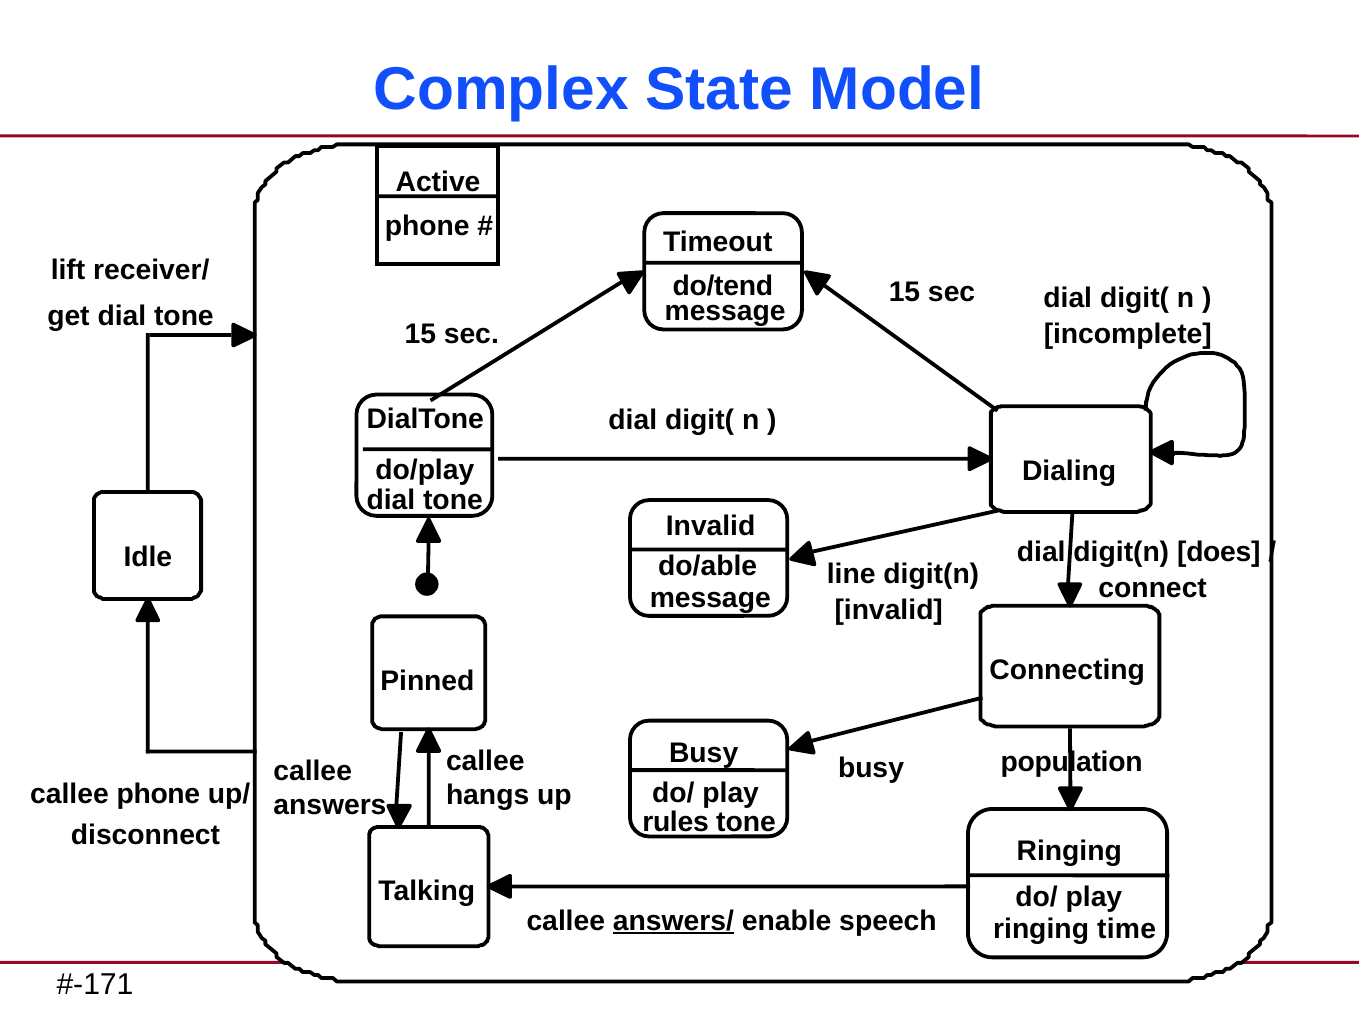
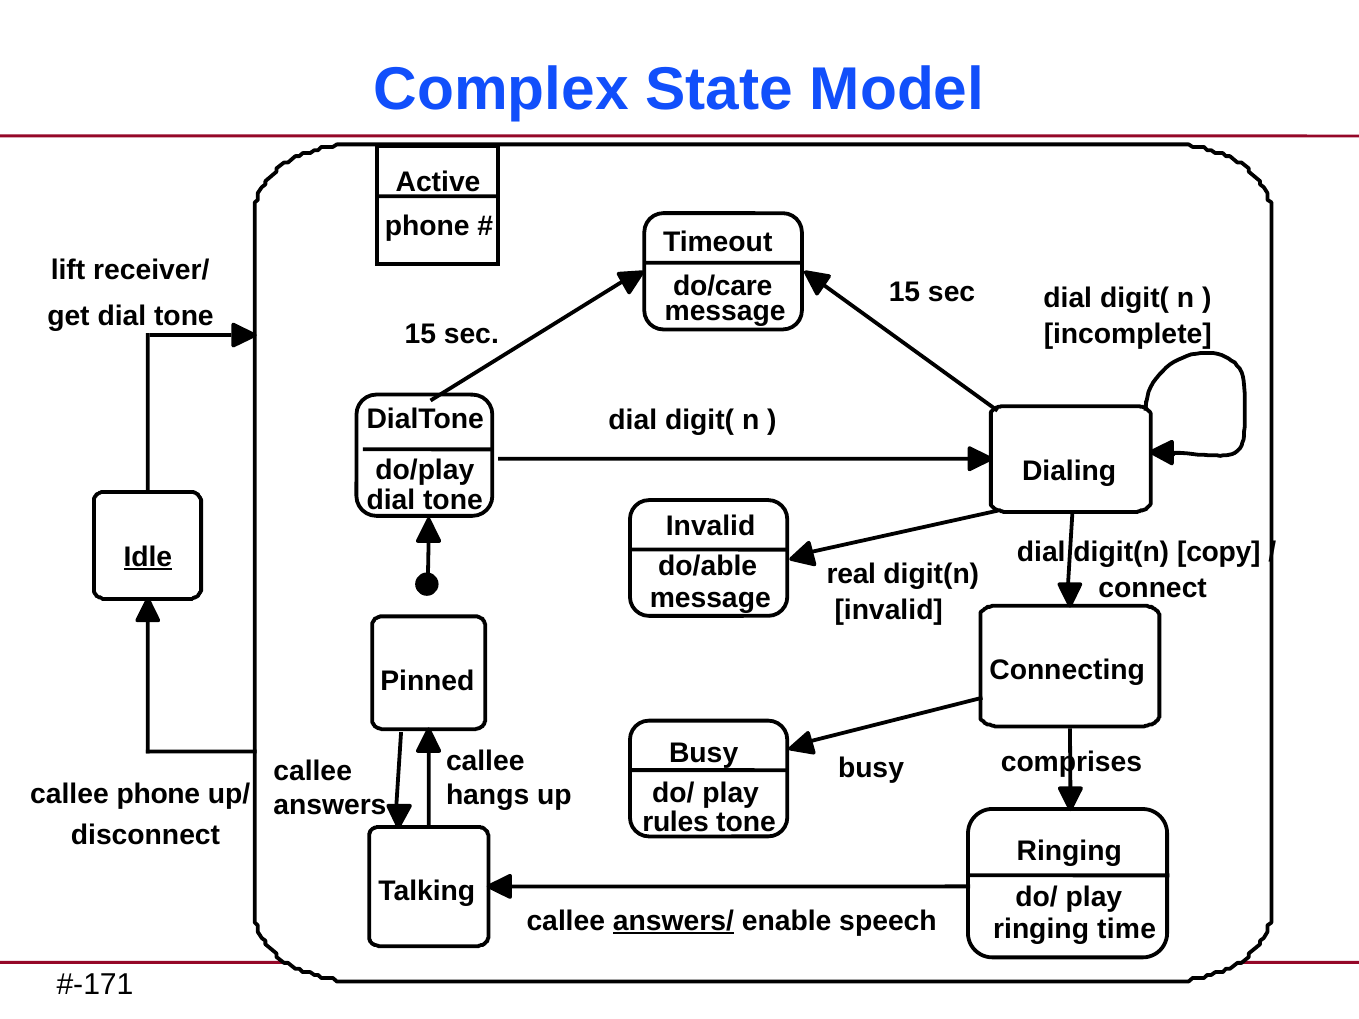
do/tend: do/tend -> do/care
does: does -> copy
Idle underline: none -> present
line: line -> real
population: population -> comprises
